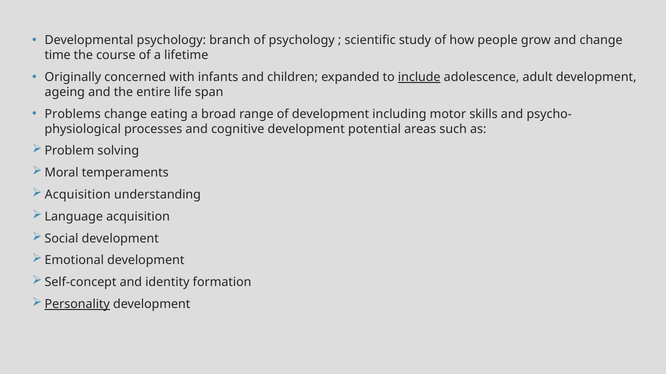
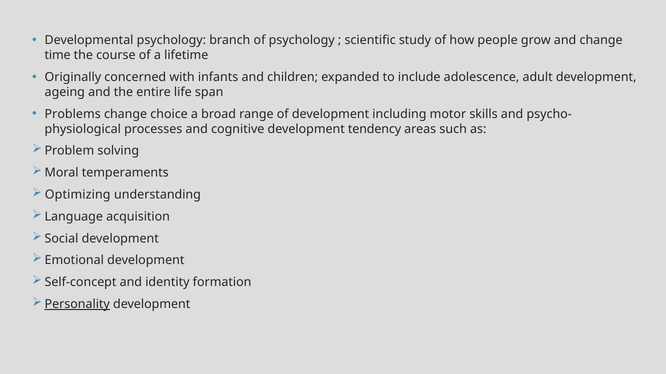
include underline: present -> none
eating: eating -> choice
potential: potential -> tendency
Acquisition at (78, 195): Acquisition -> Optimizing
